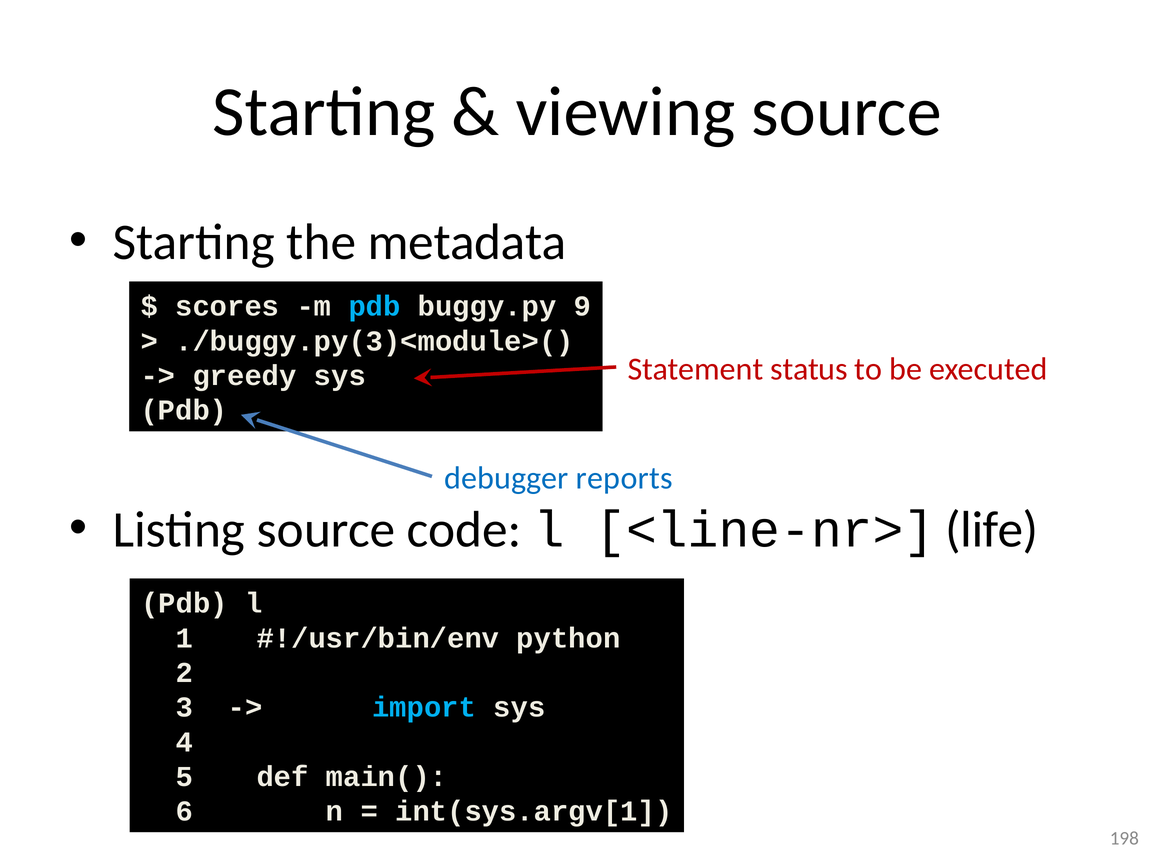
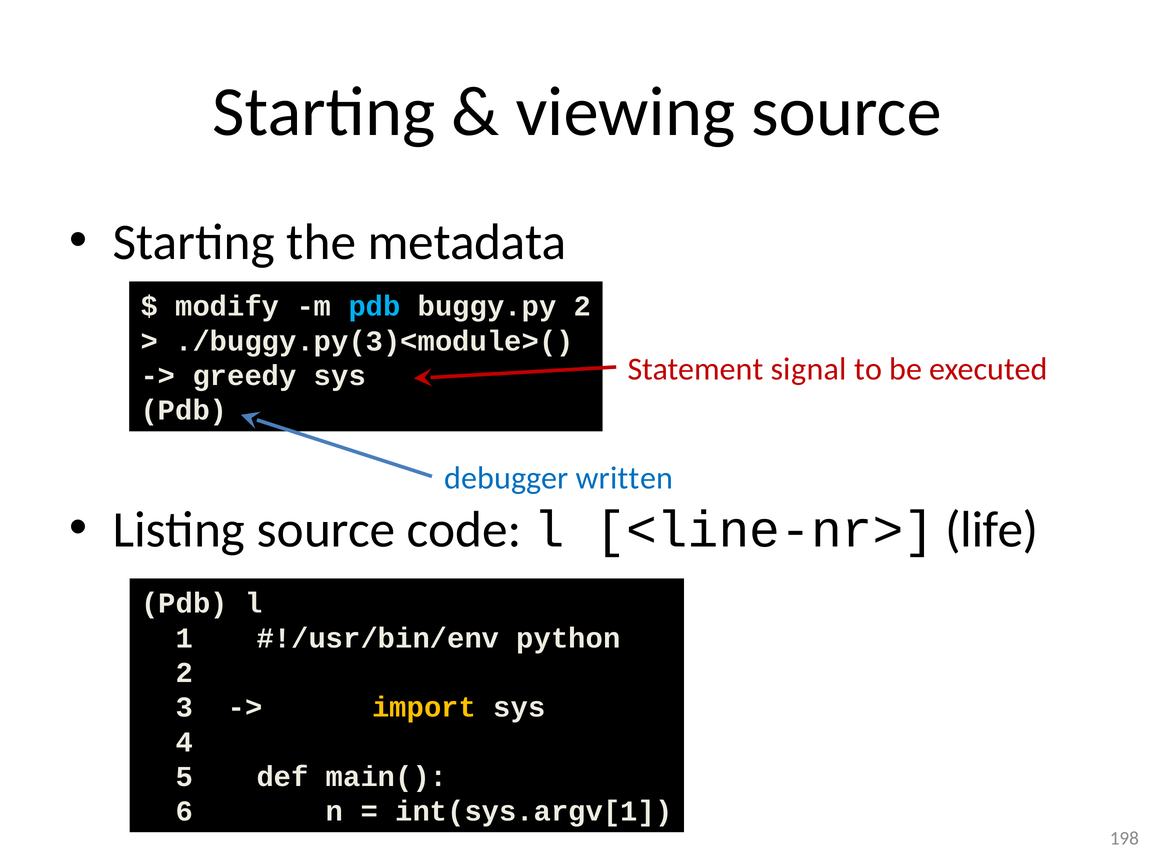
scores: scores -> modify
buggy.py 9: 9 -> 2
status: status -> signal
reports: reports -> written
import colour: light blue -> yellow
